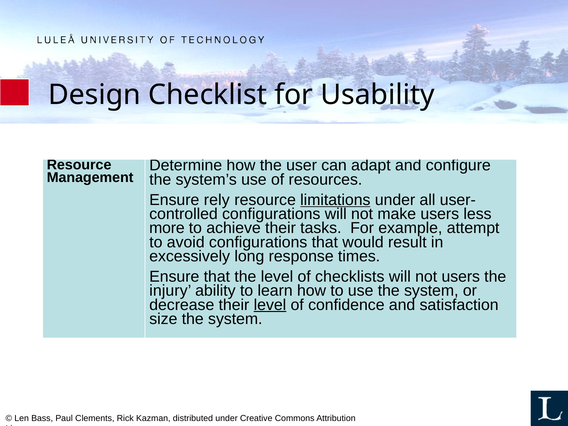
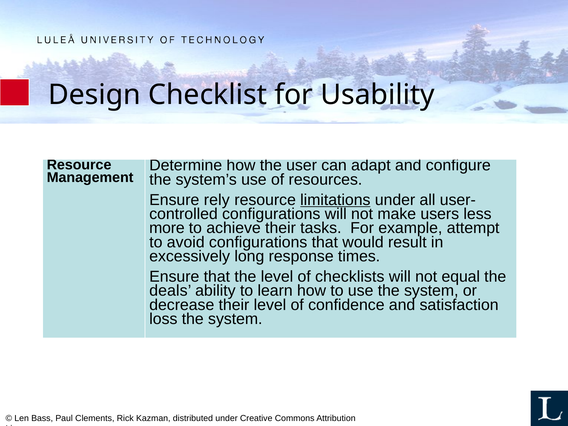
not users: users -> equal
injury: injury -> deals
level at (270, 305) underline: present -> none
size: size -> loss
